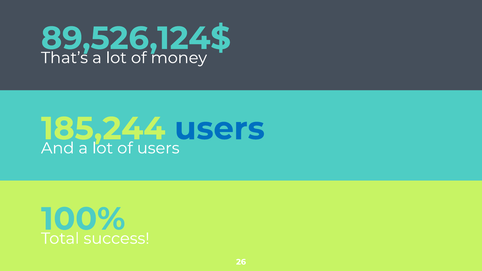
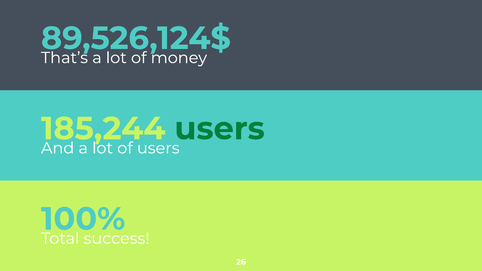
users at (220, 129) colour: blue -> green
